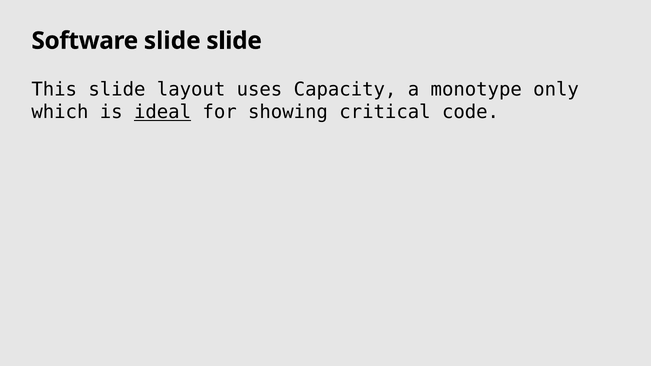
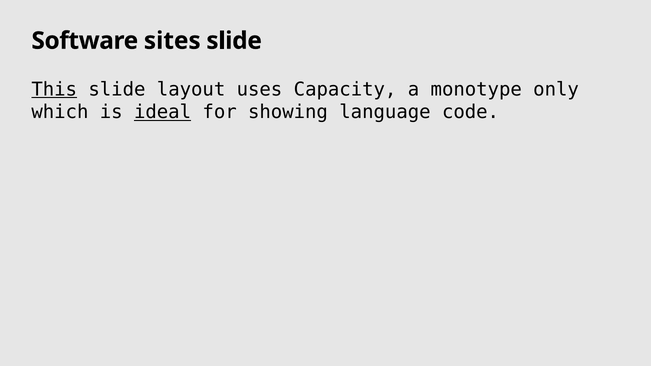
Software slide: slide -> sites
This underline: none -> present
critical: critical -> language
